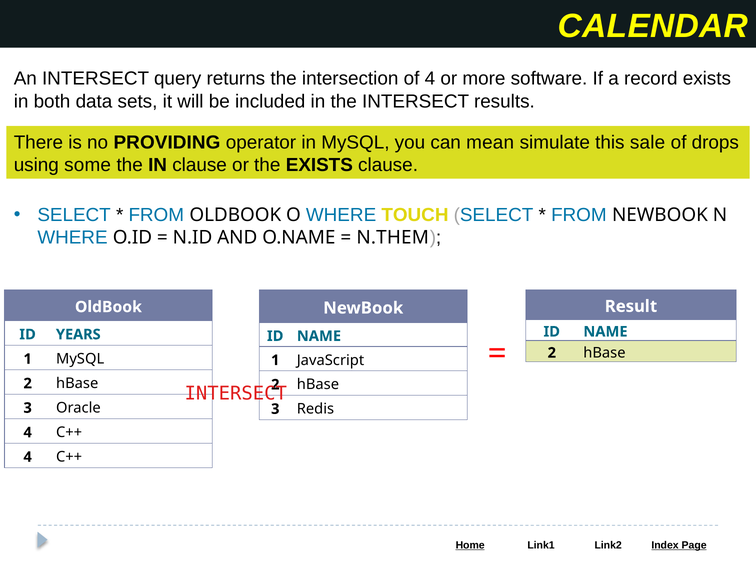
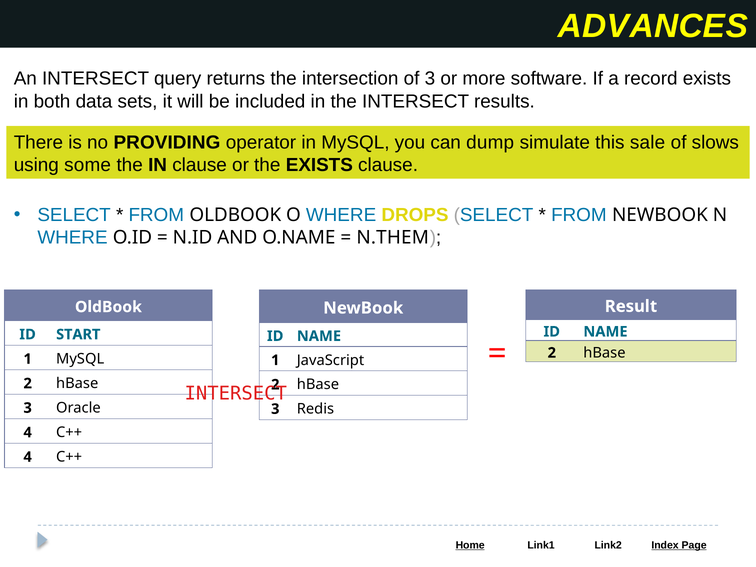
CALENDAR: CALENDAR -> ADVANCES
of 4: 4 -> 3
mean: mean -> dump
drops: drops -> slows
TOUCH: TOUCH -> DROPS
YEARS: YEARS -> START
